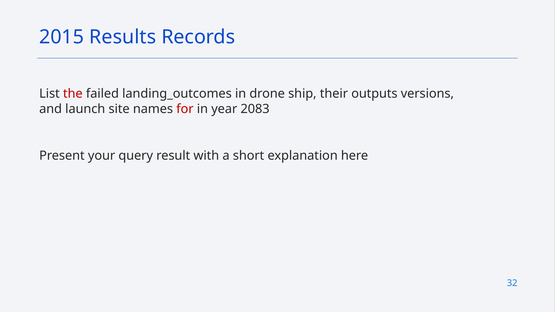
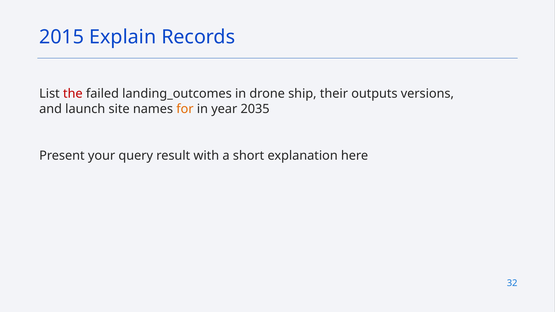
Results: Results -> Explain
for colour: red -> orange
2083: 2083 -> 2035
